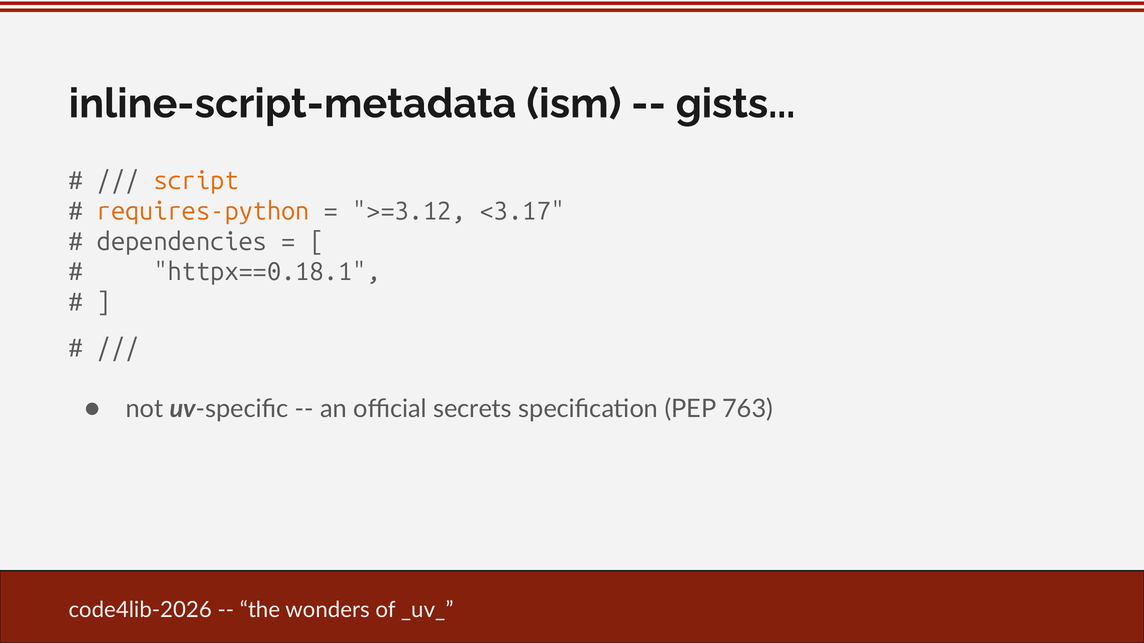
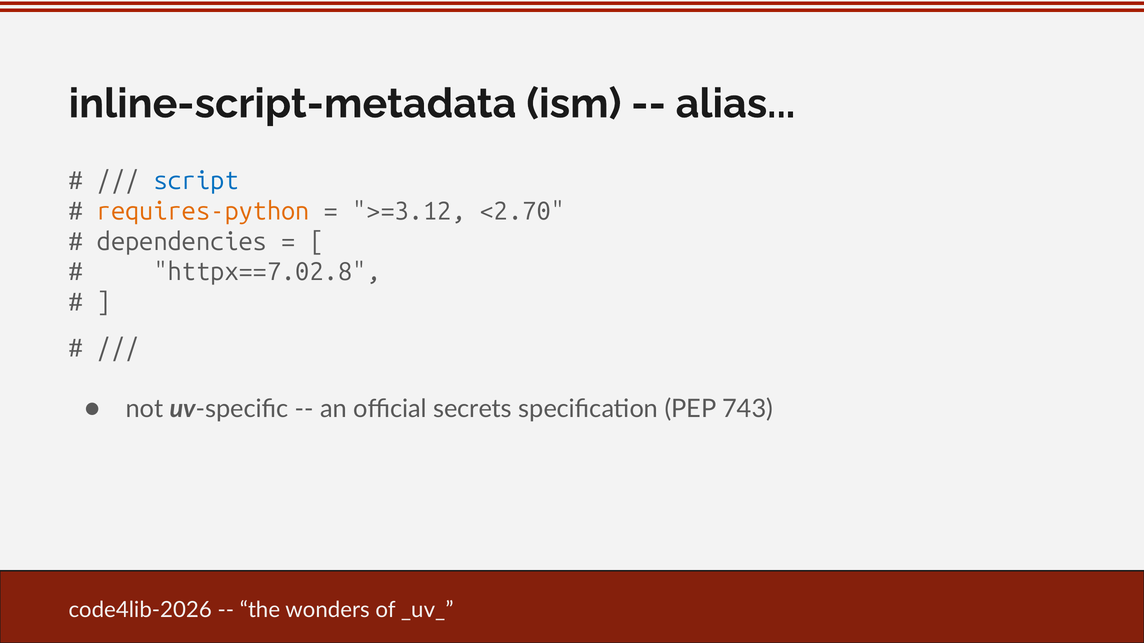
gists: gists -> alias
script colour: orange -> blue
<3.17: <3.17 -> <2.70
httpx==0.18.1: httpx==0.18.1 -> httpx==7.02.8
763: 763 -> 743
